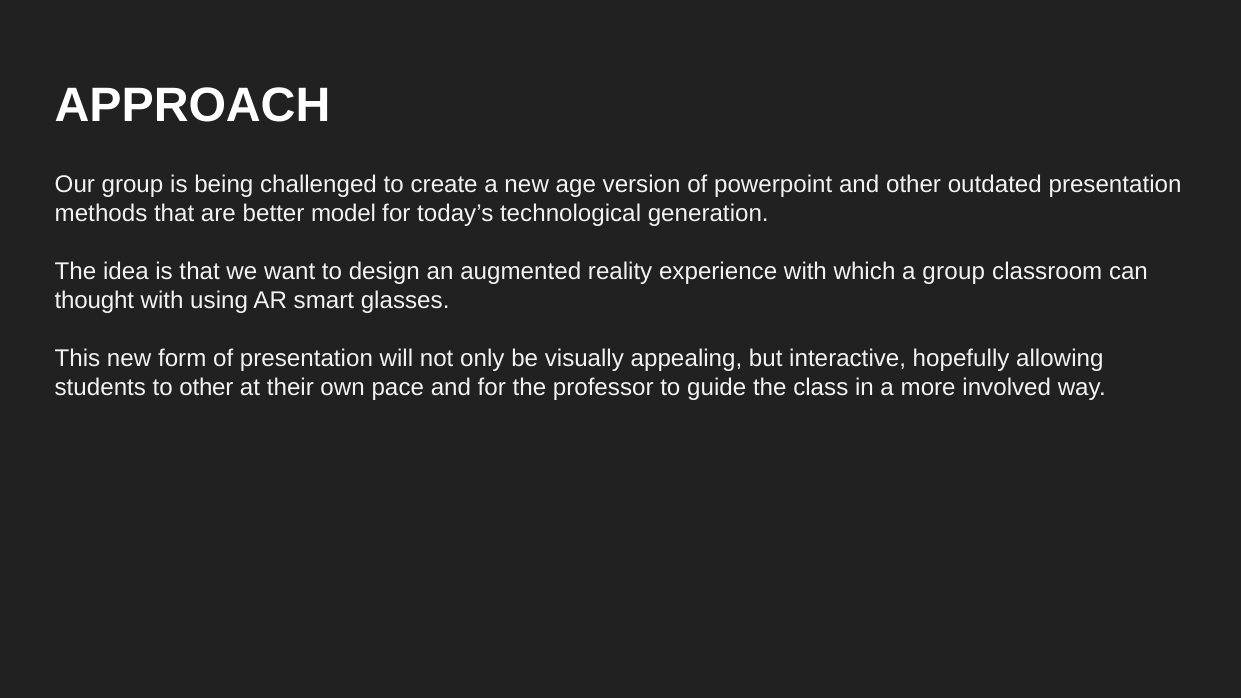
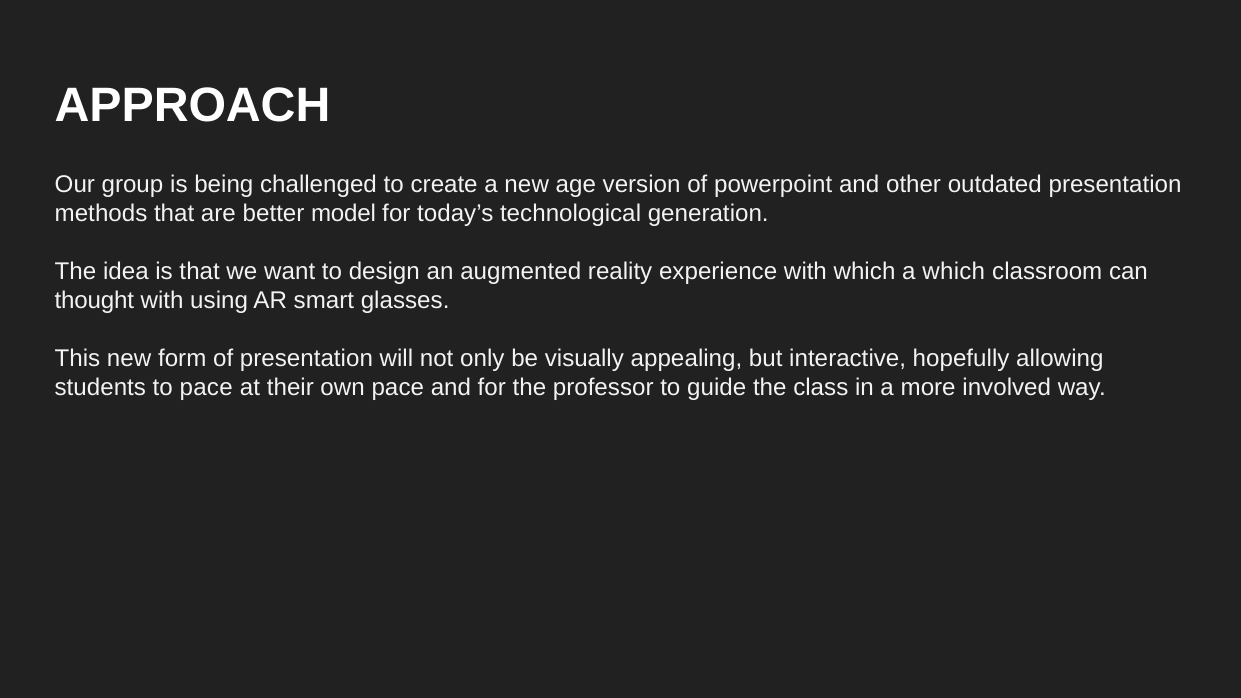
a group: group -> which
to other: other -> pace
